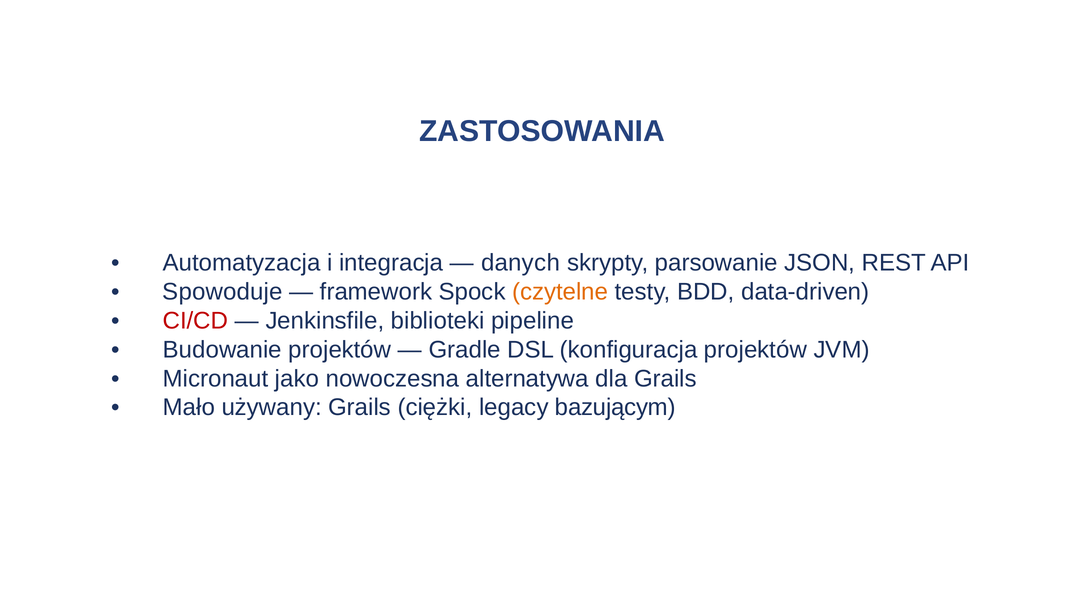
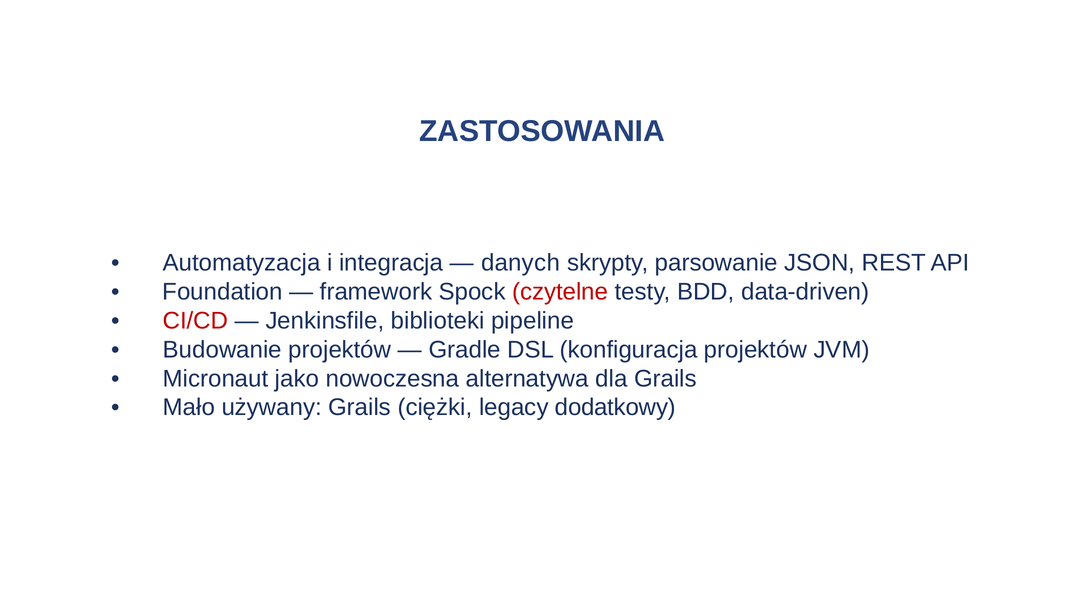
Spowoduje: Spowoduje -> Foundation
czytelne colour: orange -> red
bazującym: bazującym -> dodatkowy
